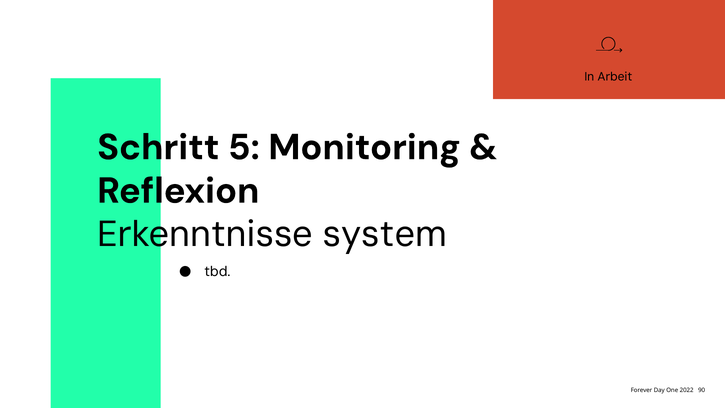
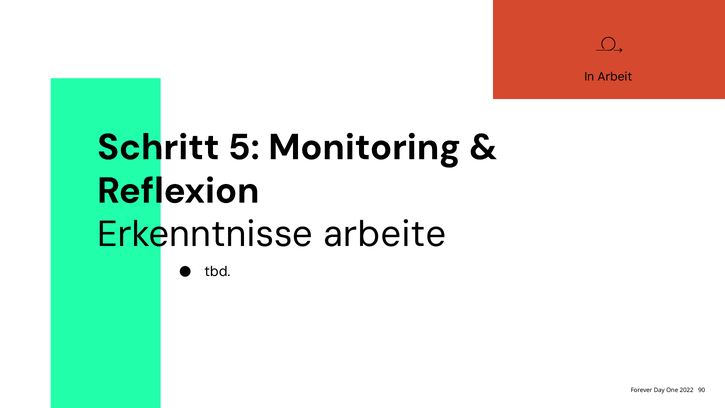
system: system -> arbeite
